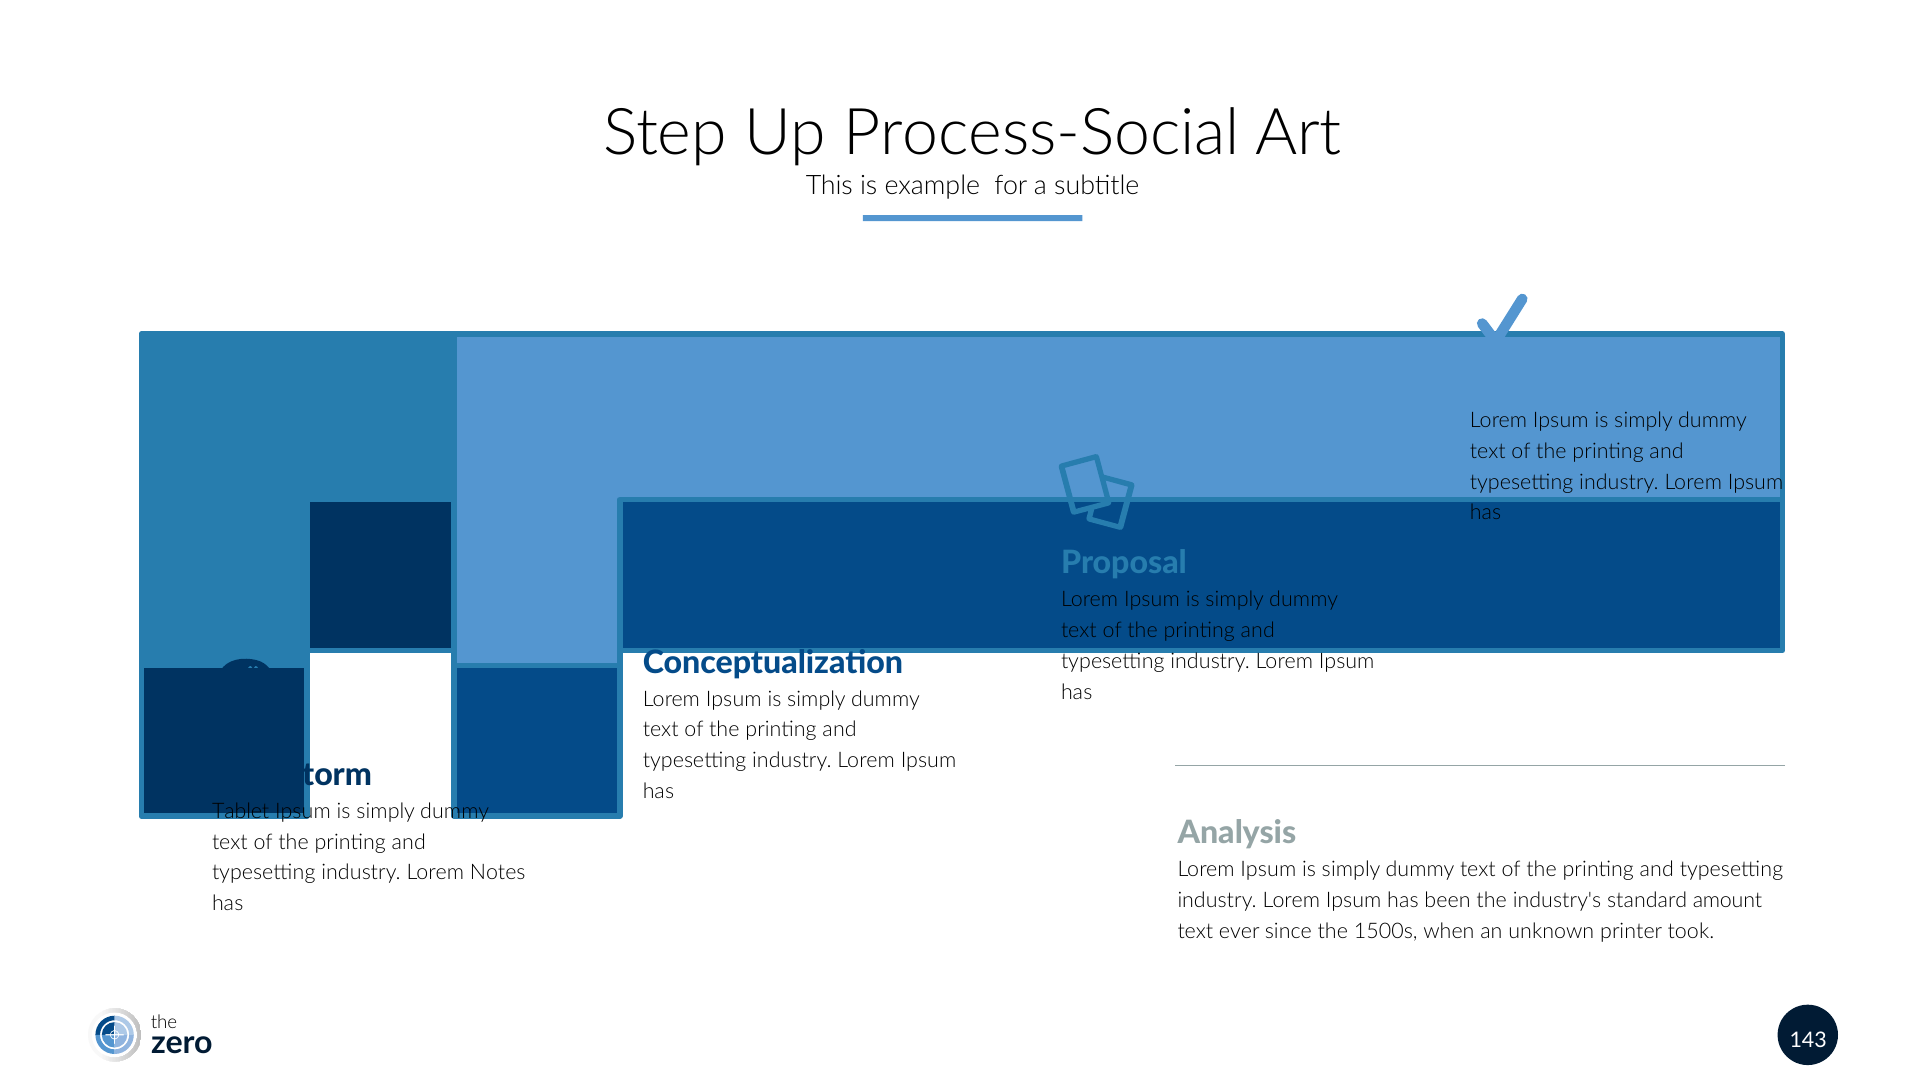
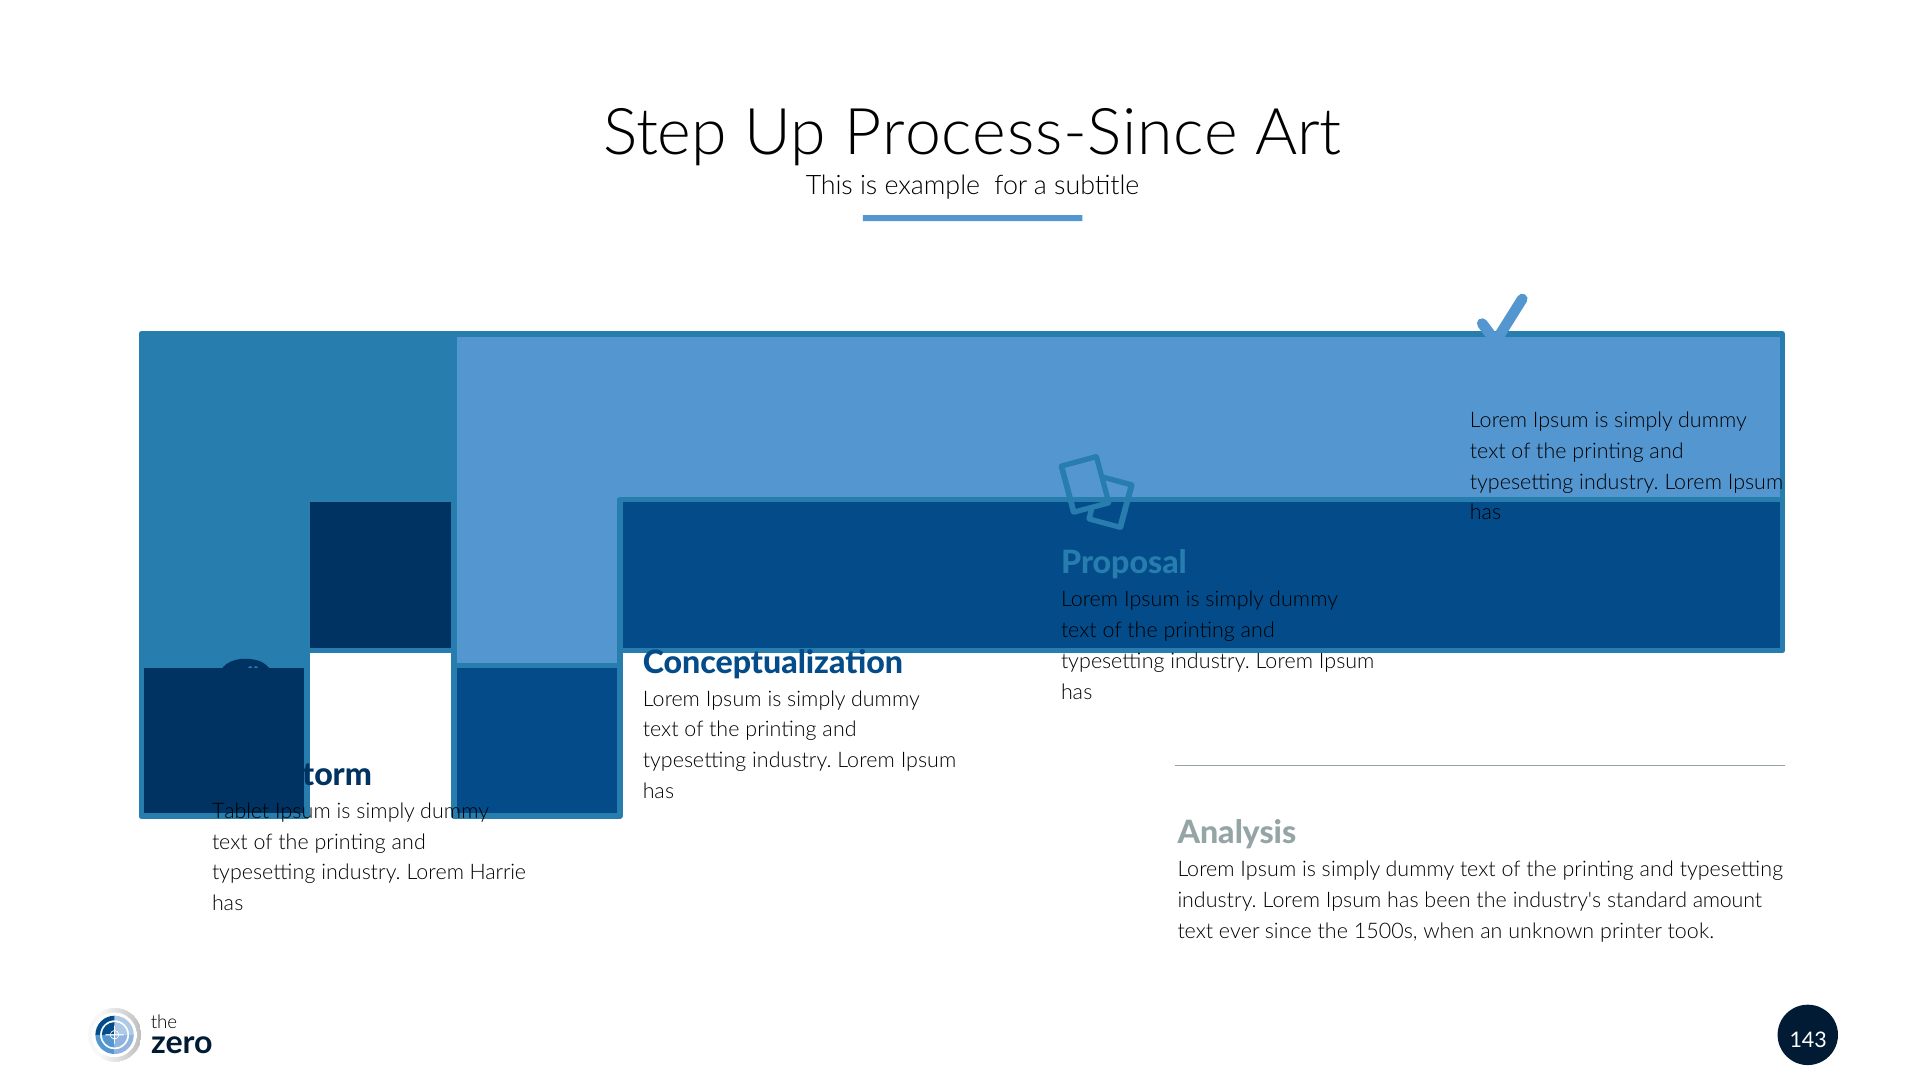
Process-Social: Process-Social -> Process-Since
Notes: Notes -> Harrie
